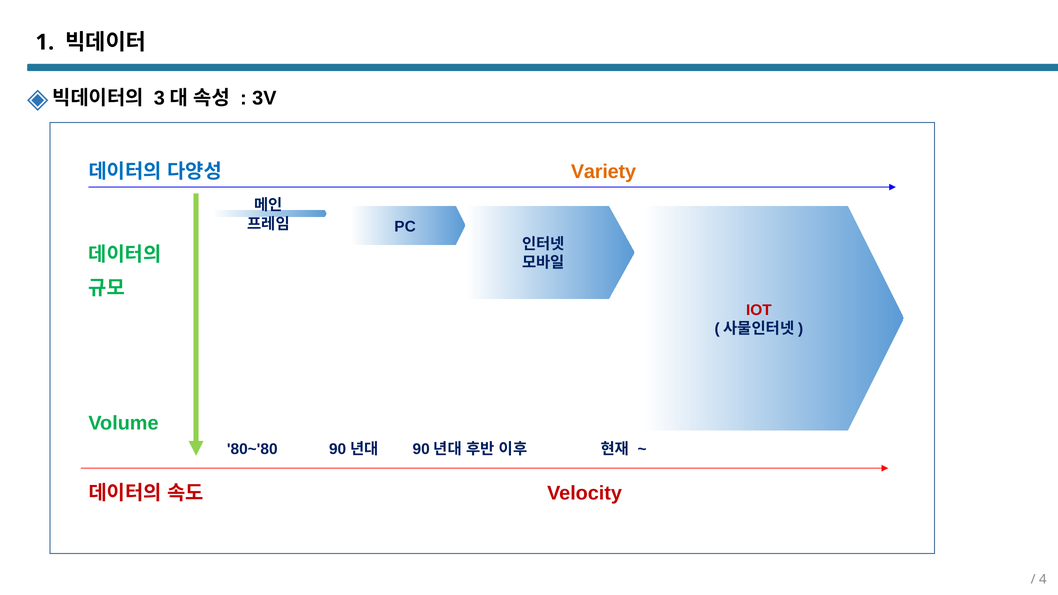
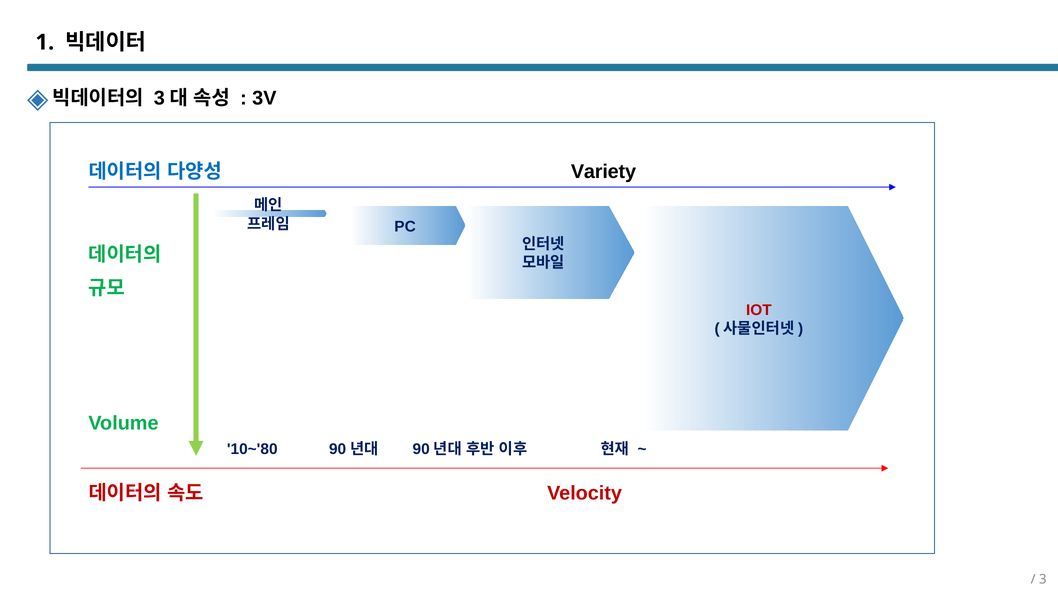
Variety colour: orange -> black
80~'80: 80~'80 -> 10~'80
4: 4 -> 3
